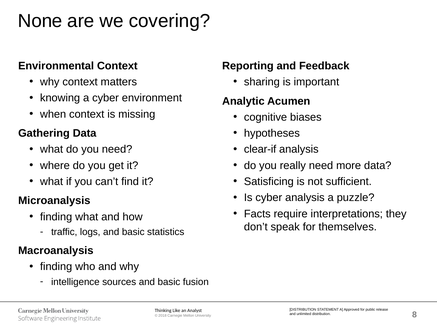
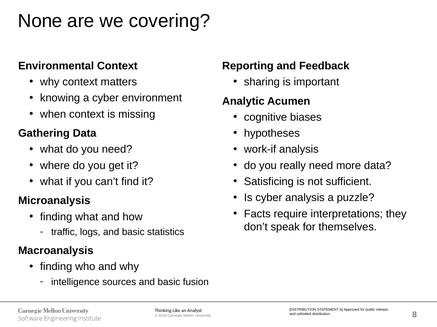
clear-if: clear-if -> work-if
